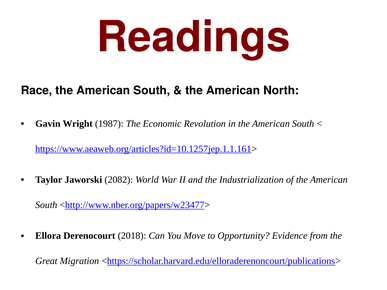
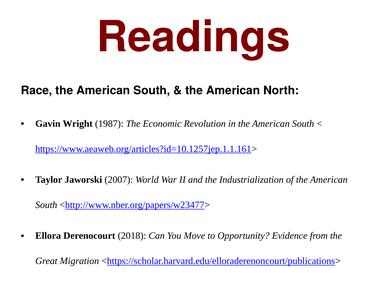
2082: 2082 -> 2007
